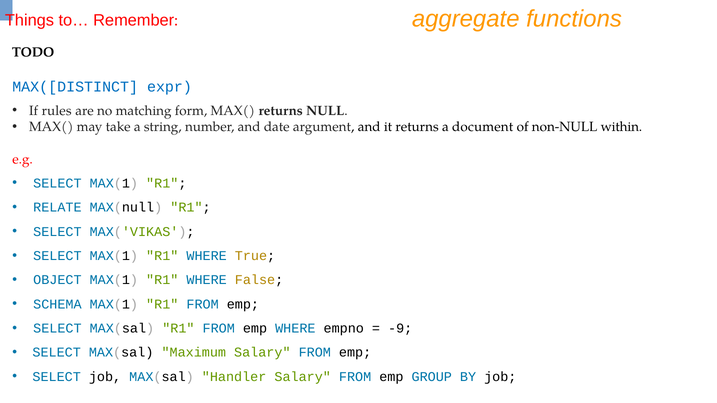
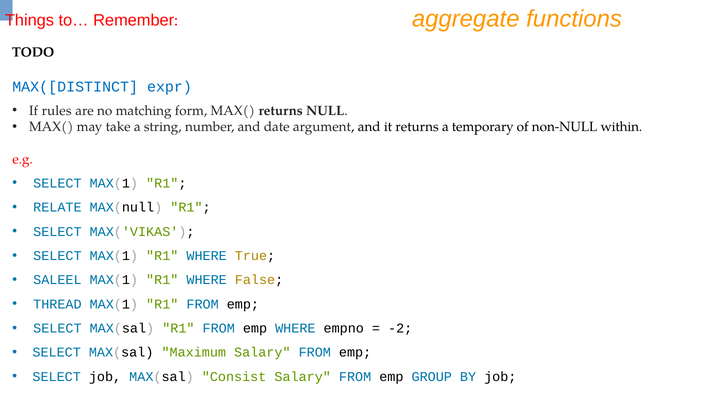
document: document -> temporary
OBJECT: OBJECT -> SALEEL
SCHEMA: SCHEMA -> THREAD
-9: -9 -> -2
Handler: Handler -> Consist
